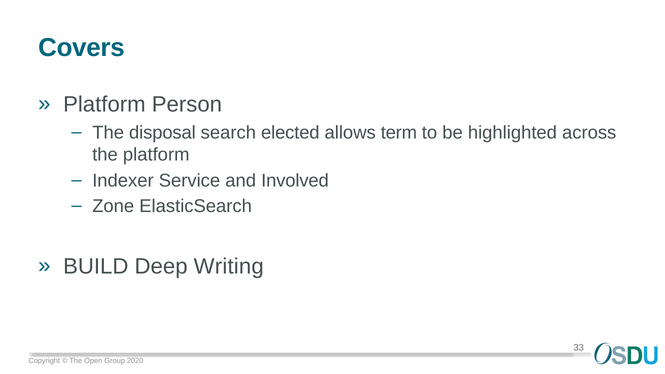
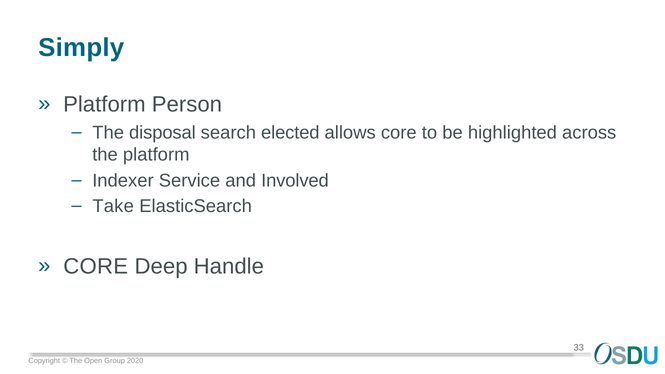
Covers: Covers -> Simply
allows term: term -> core
Zone: Zone -> Take
BUILD at (96, 266): BUILD -> CORE
Writing: Writing -> Handle
